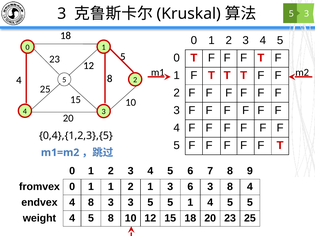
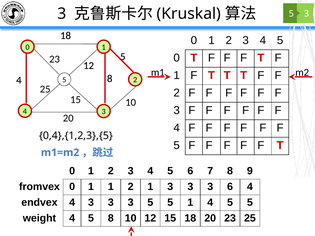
1 3 6: 6 -> 3
3 8: 8 -> 6
4 8: 8 -> 3
